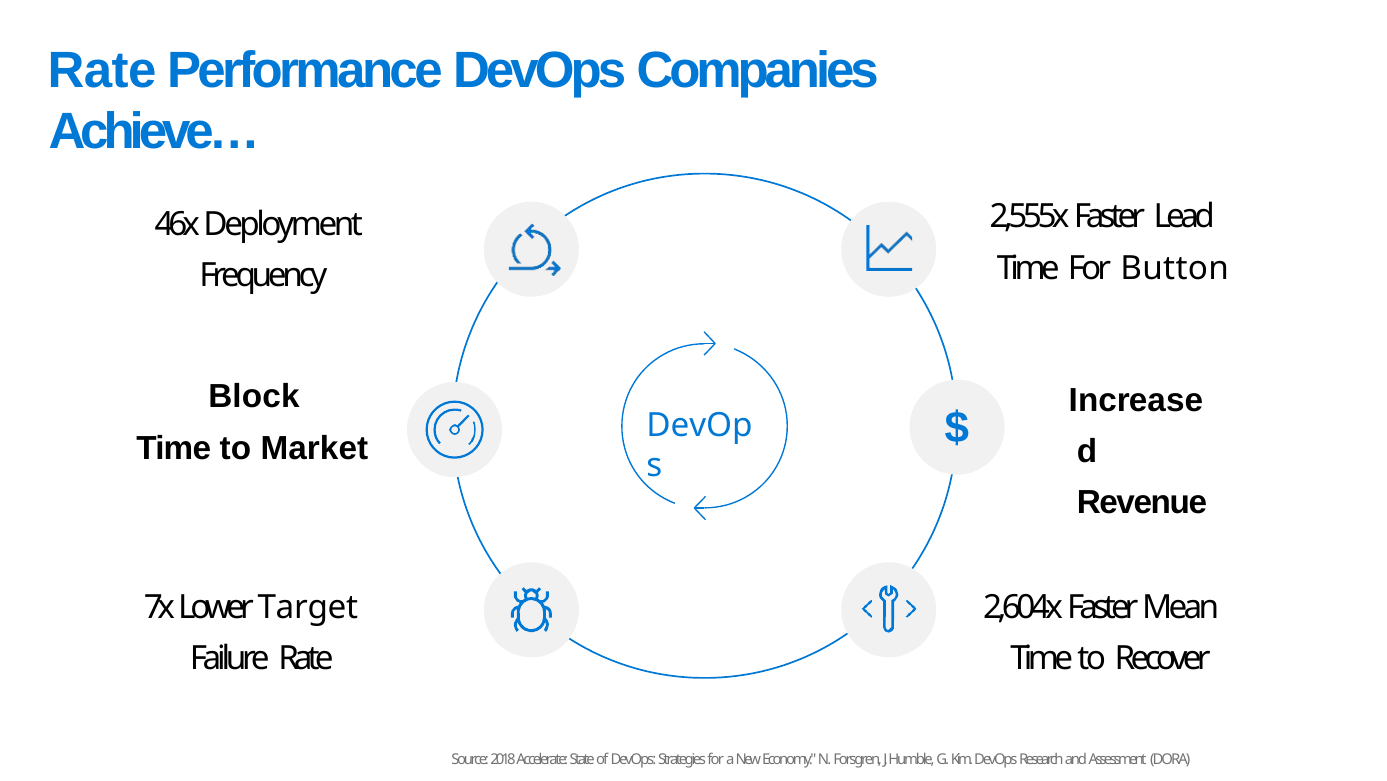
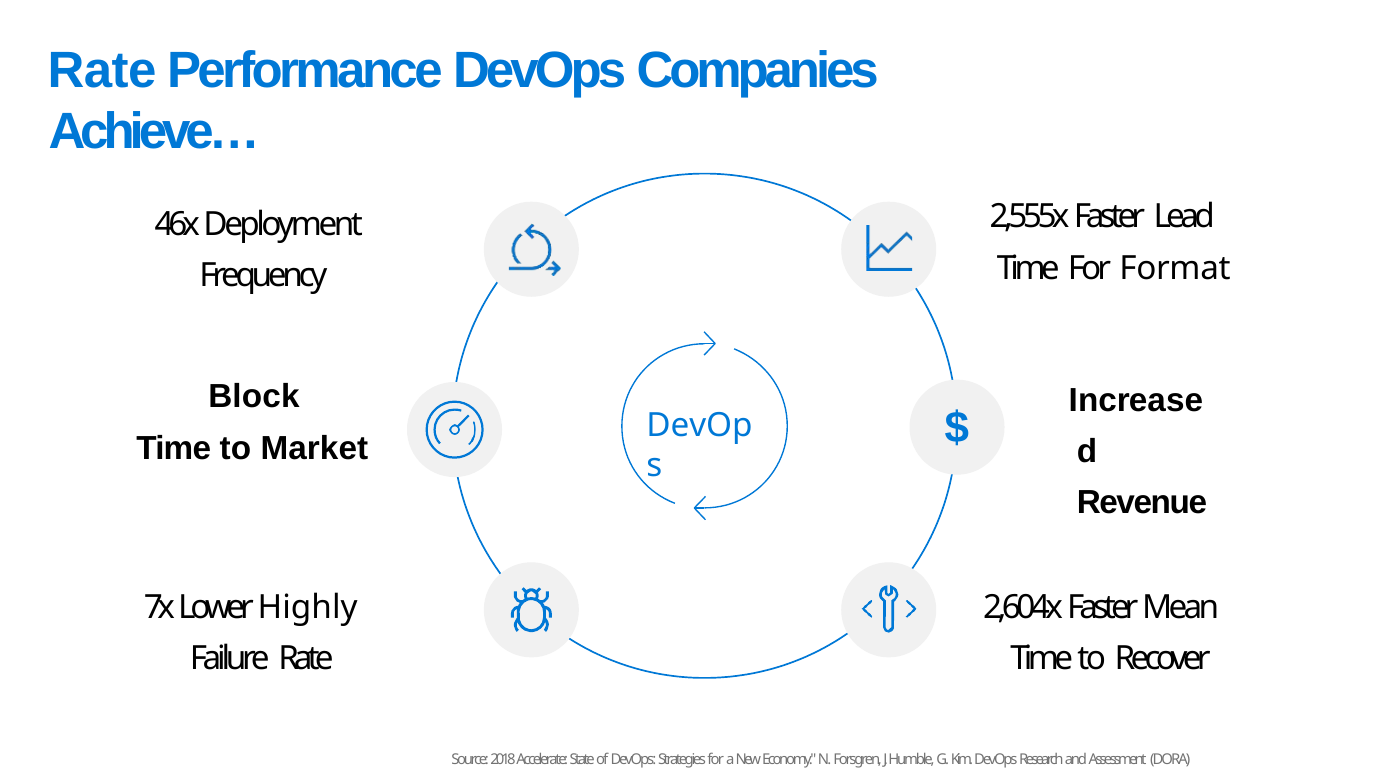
Button: Button -> Format
Target: Target -> Highly
